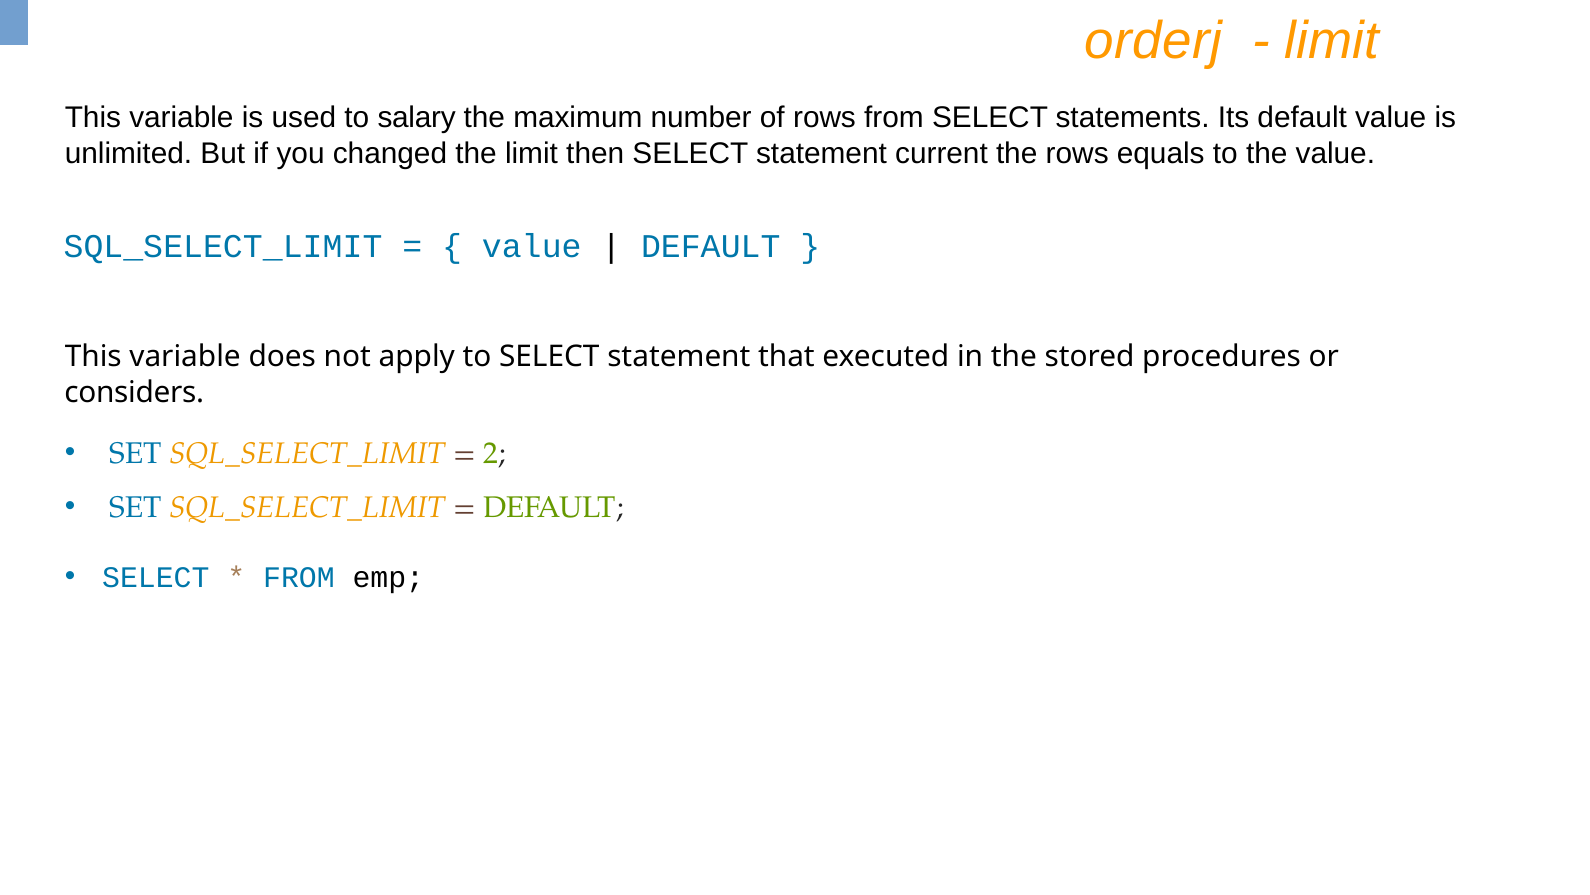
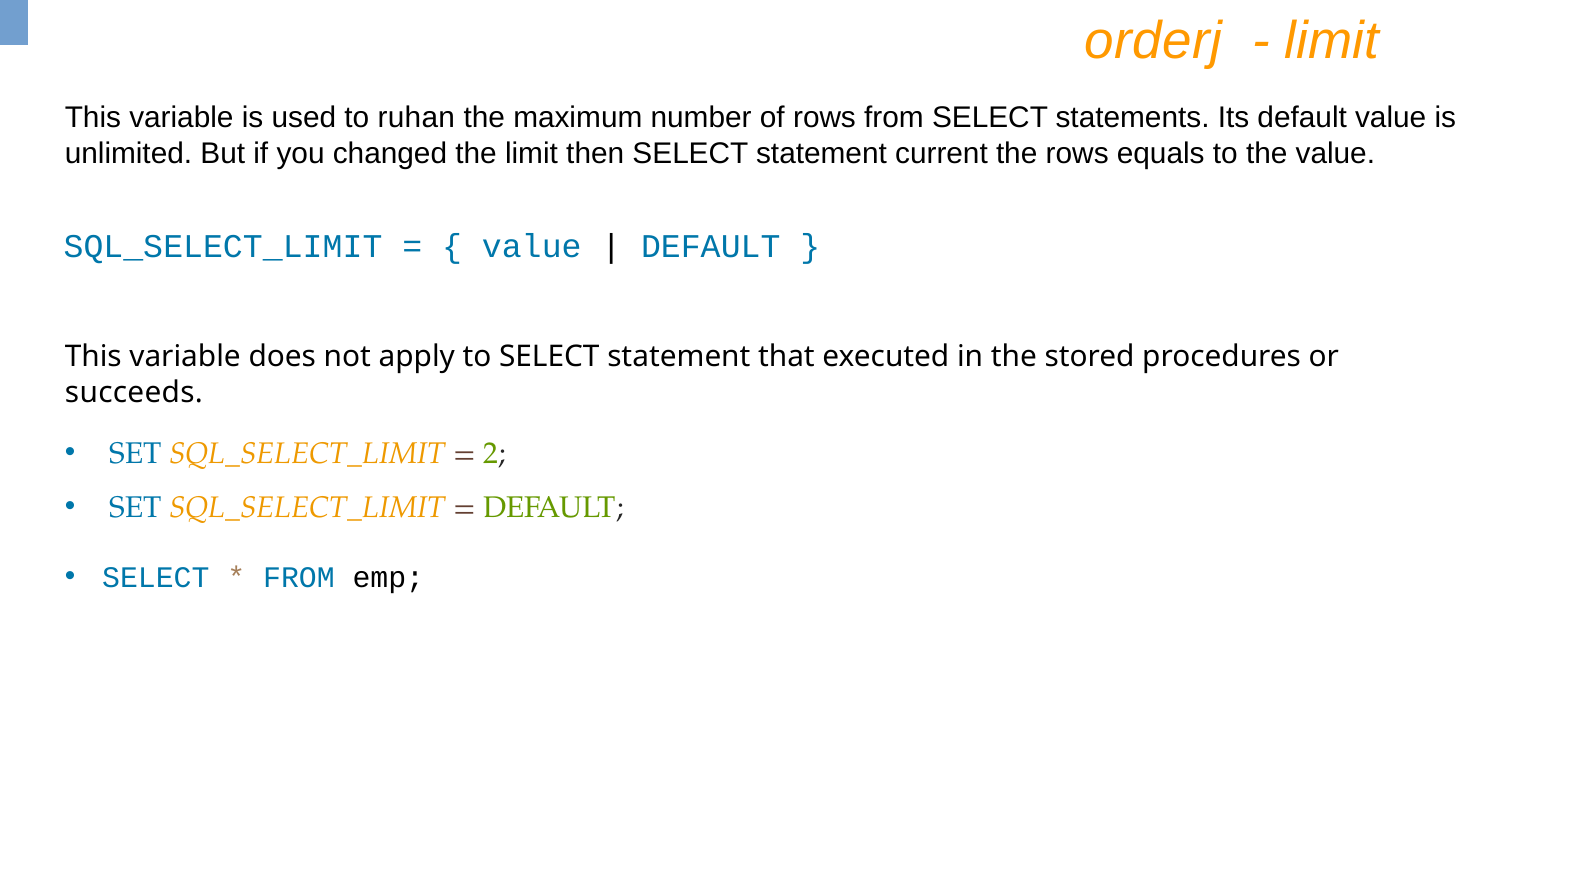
salary: salary -> ruhan
considers: considers -> succeeds
